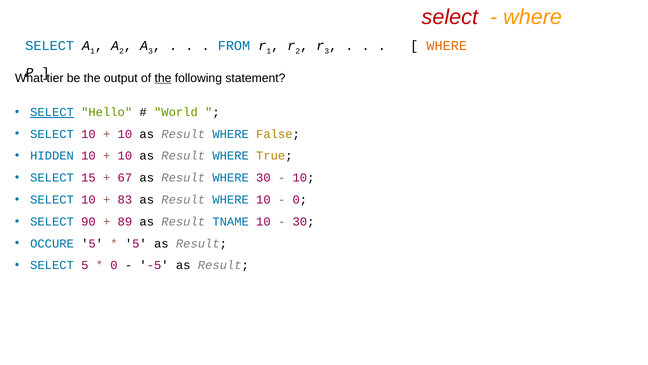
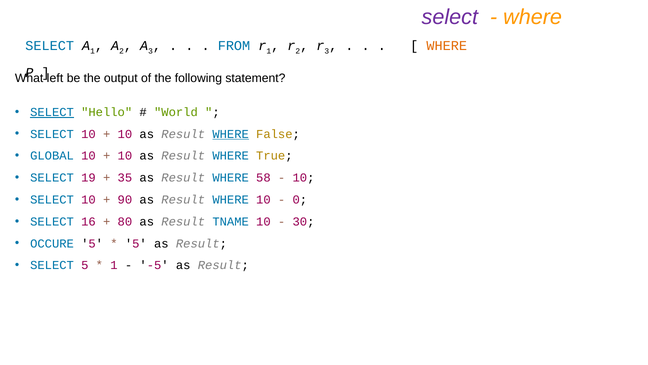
select at (450, 17) colour: red -> purple
tier: tier -> left
the at (163, 78) underline: present -> none
WHERE at (231, 134) underline: none -> present
HIDDEN: HIDDEN -> GLOBAL
15: 15 -> 19
67: 67 -> 35
WHERE 30: 30 -> 58
83: 83 -> 90
90: 90 -> 16
89: 89 -> 80
0 at (114, 265): 0 -> 1
